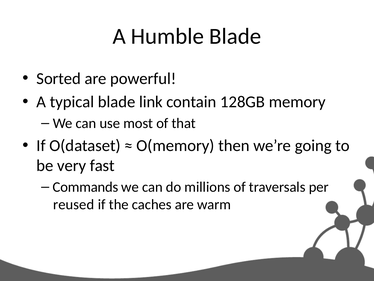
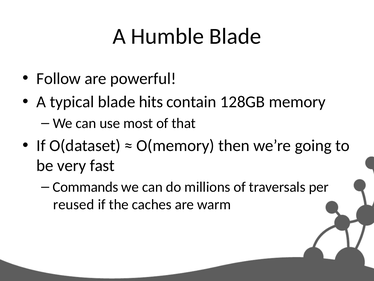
Sorted: Sorted -> Follow
link: link -> hits
